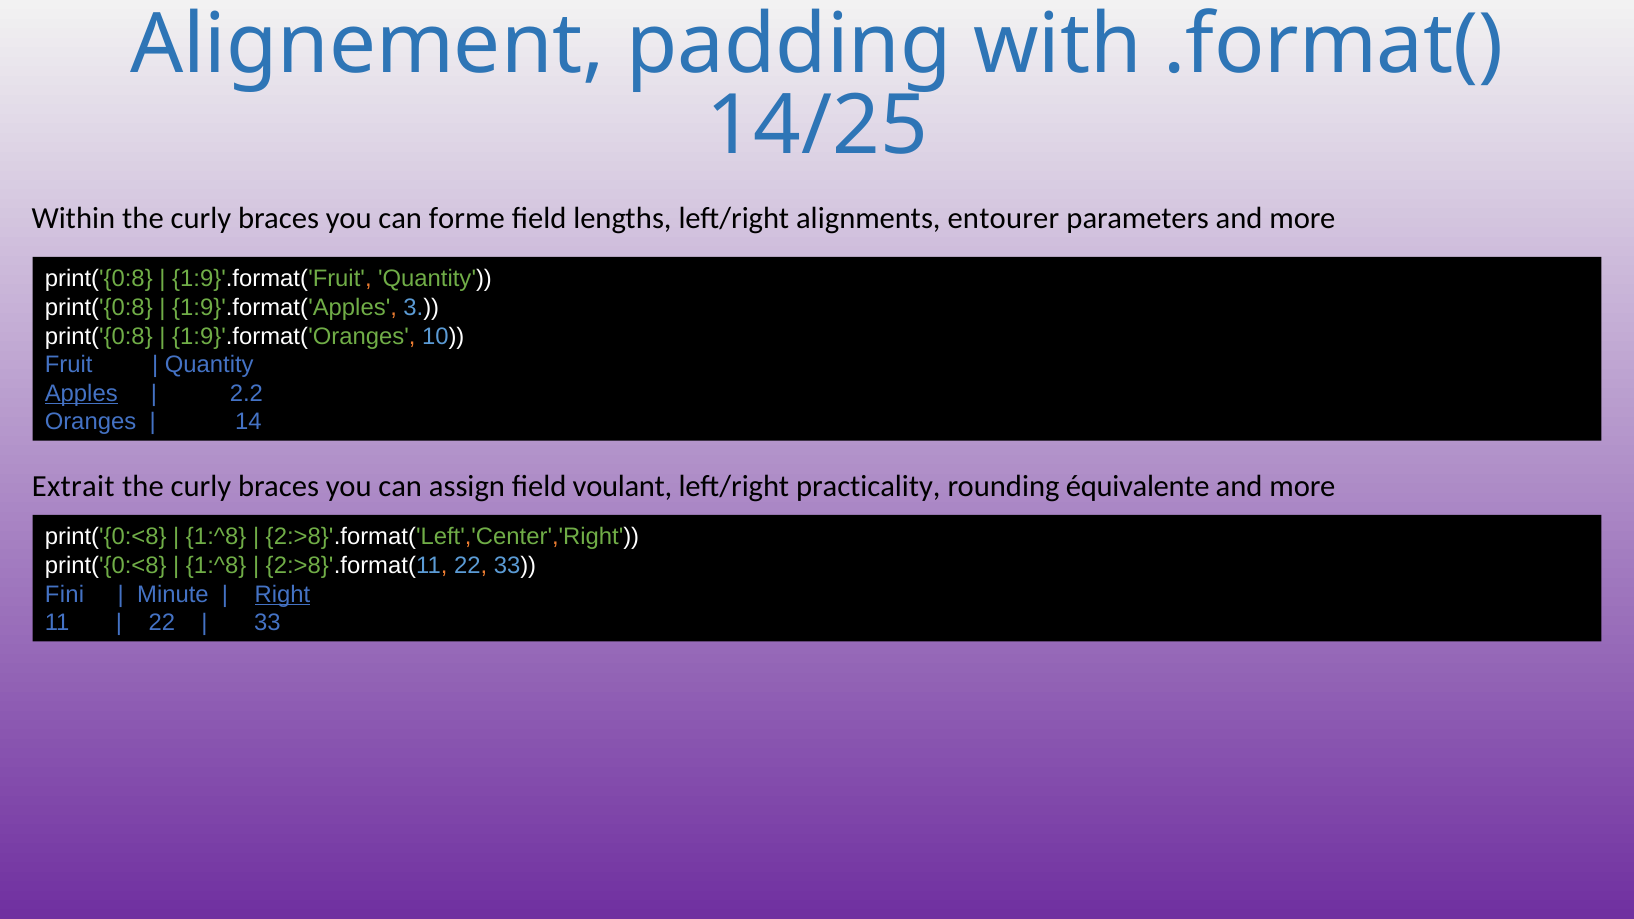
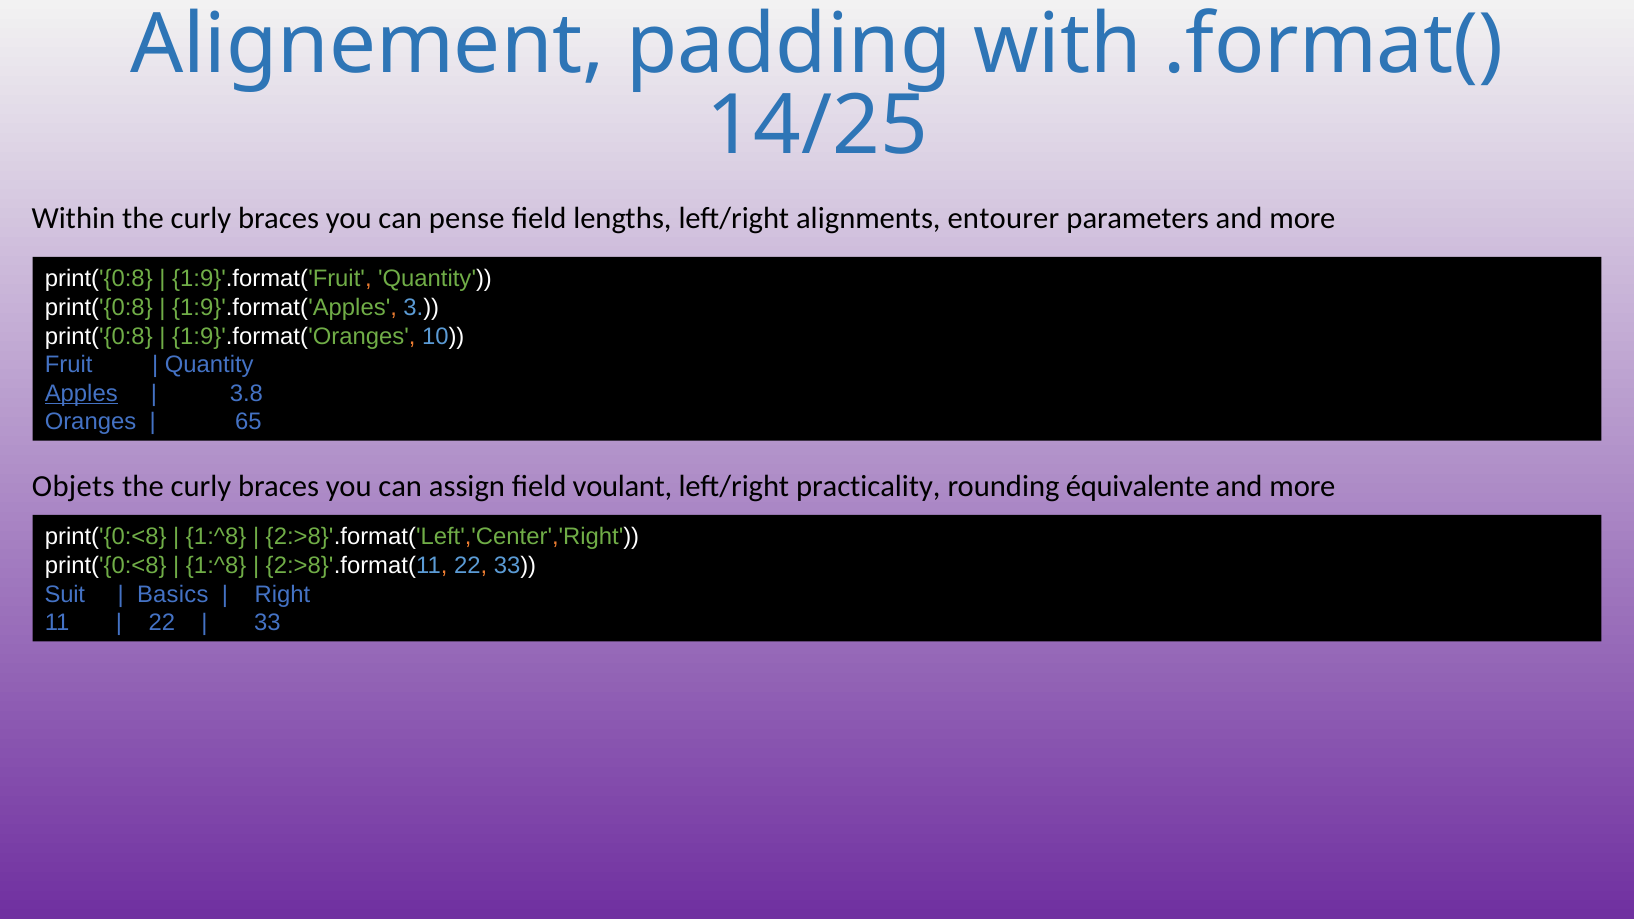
forme: forme -> pense
2.2: 2.2 -> 3.8
14: 14 -> 65
Extrait: Extrait -> Objets
Fini: Fini -> Suit
Minute: Minute -> Basics
Right underline: present -> none
